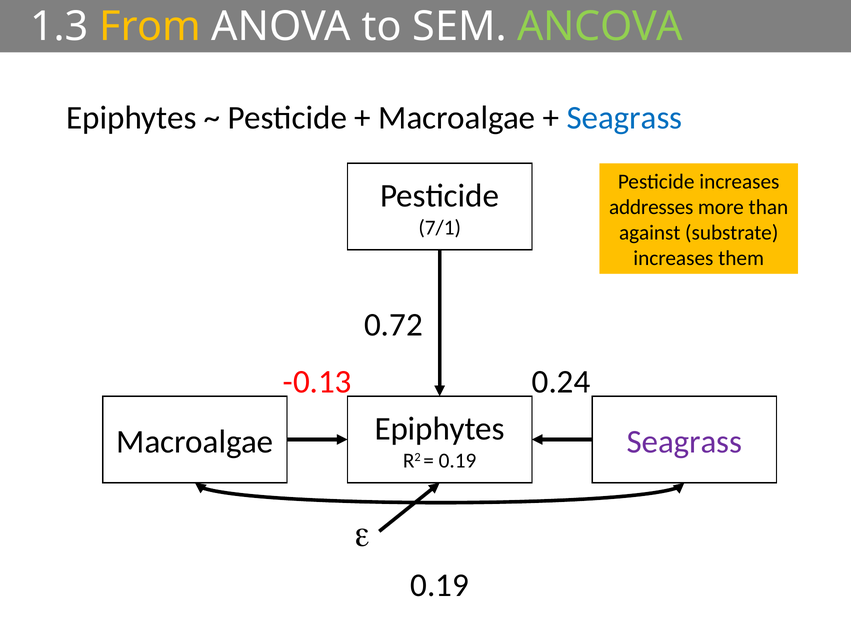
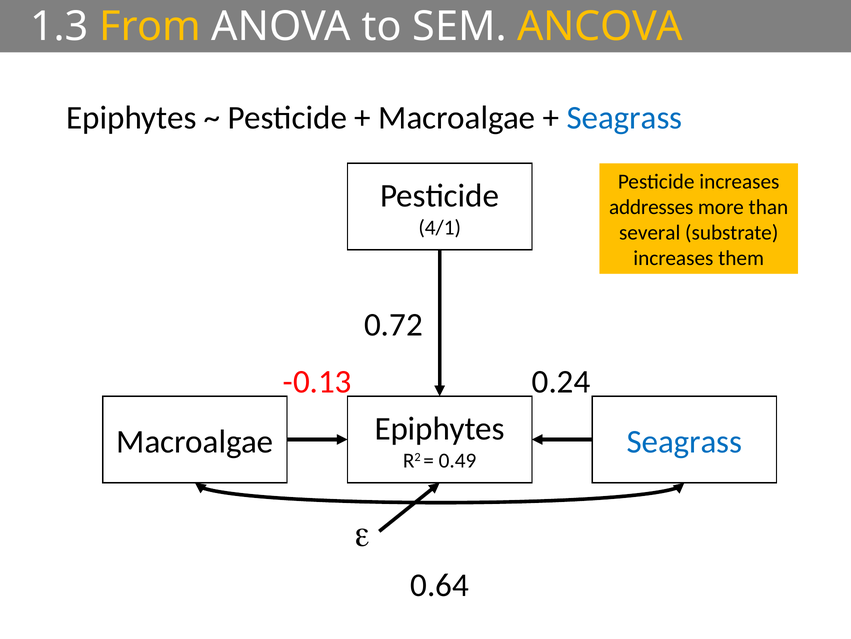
ANCOVA colour: light green -> yellow
7/1: 7/1 -> 4/1
against: against -> several
Seagrass at (684, 441) colour: purple -> blue
0.19 at (457, 460): 0.19 -> 0.49
0.19 at (440, 585): 0.19 -> 0.64
